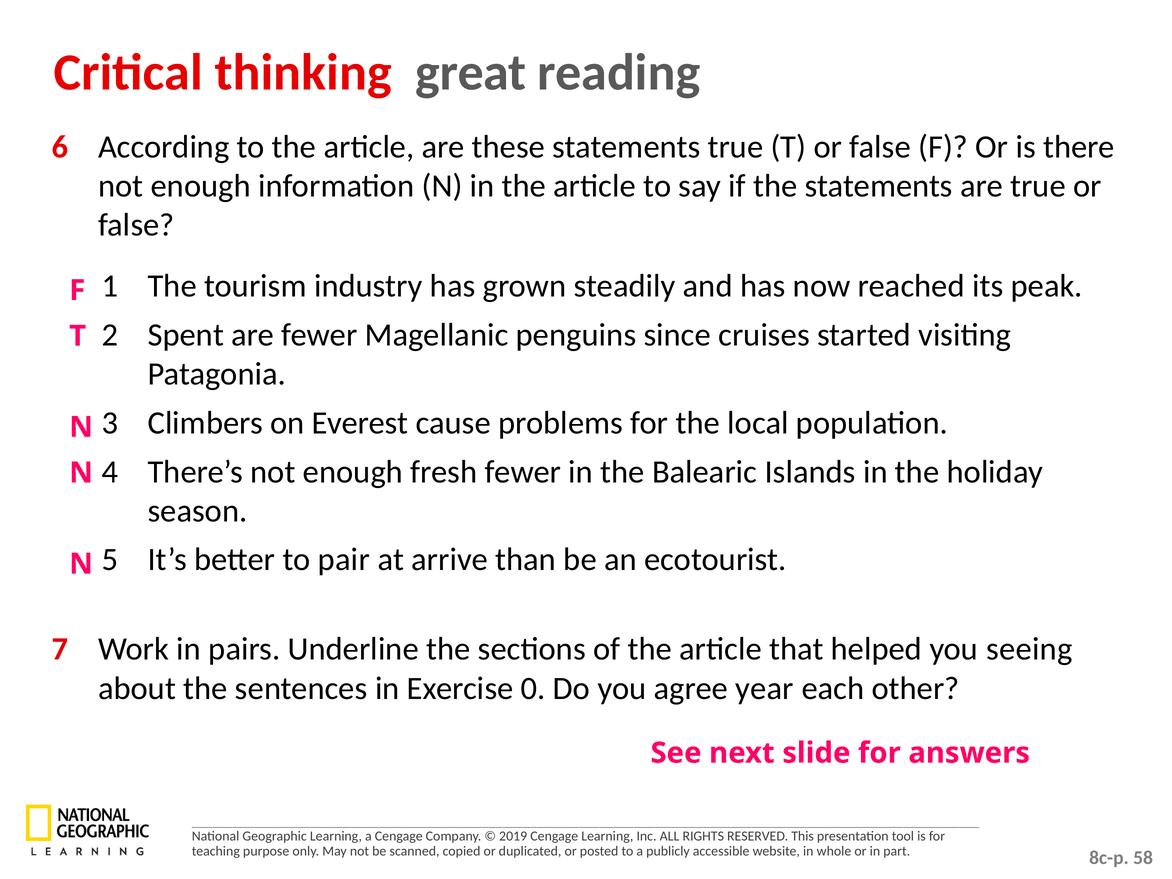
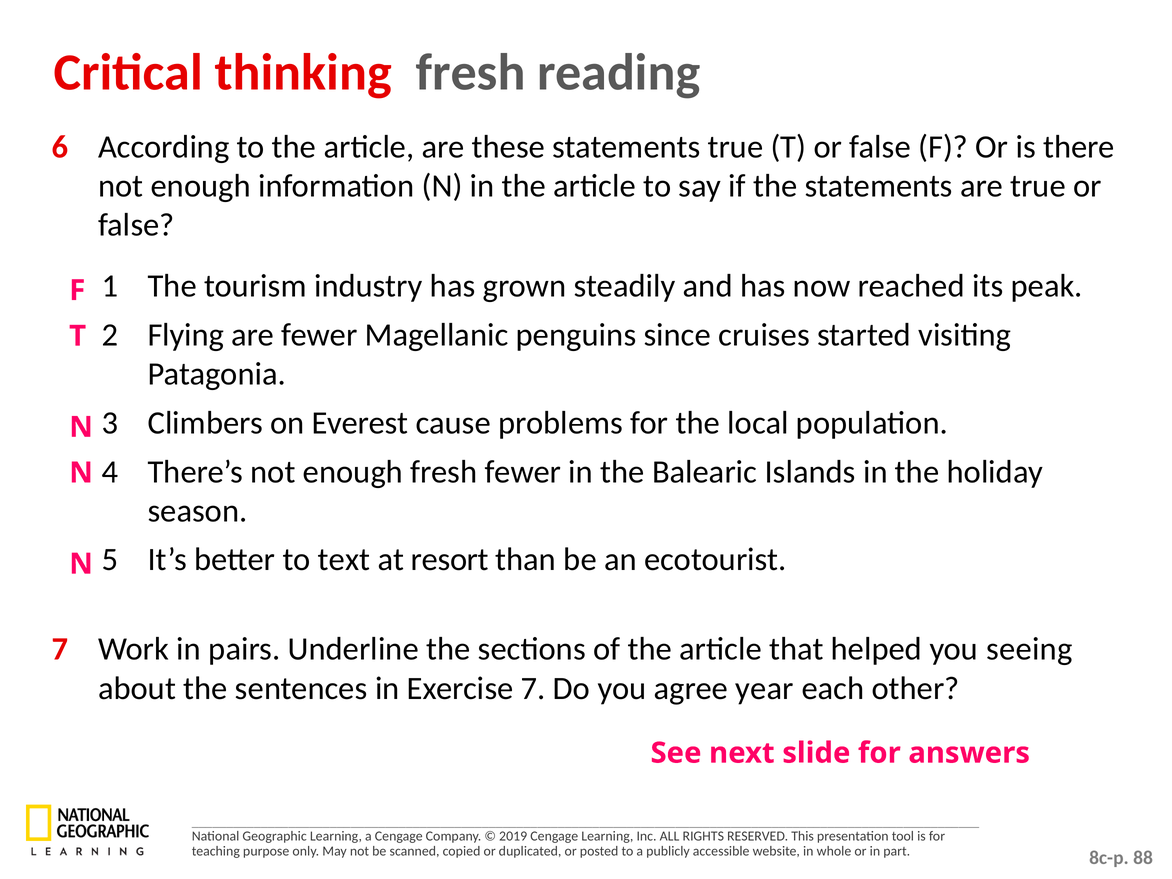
thinking great: great -> fresh
Spent: Spent -> Flying
pair: pair -> text
arrive: arrive -> resort
Exercise 0: 0 -> 7
58: 58 -> 88
